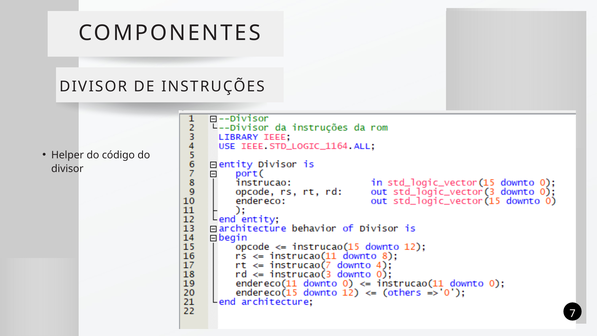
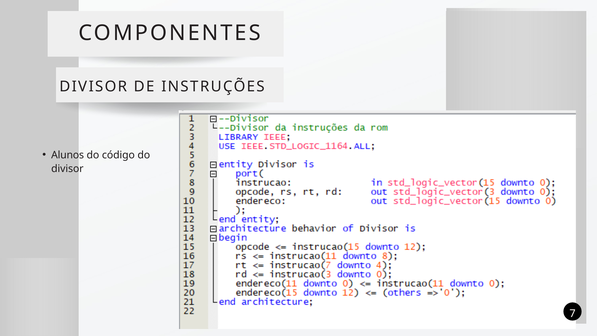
Helper: Helper -> Alunos
